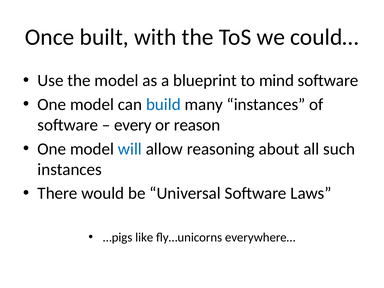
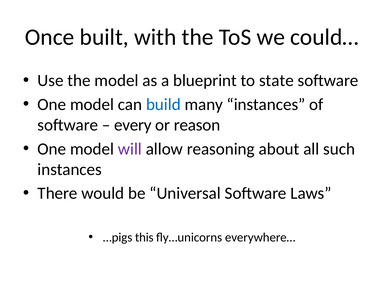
mind: mind -> state
will colour: blue -> purple
like: like -> this
